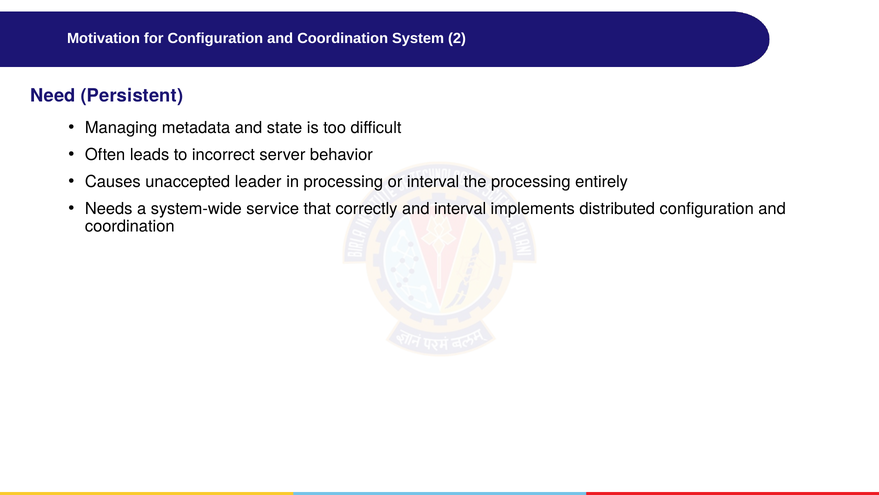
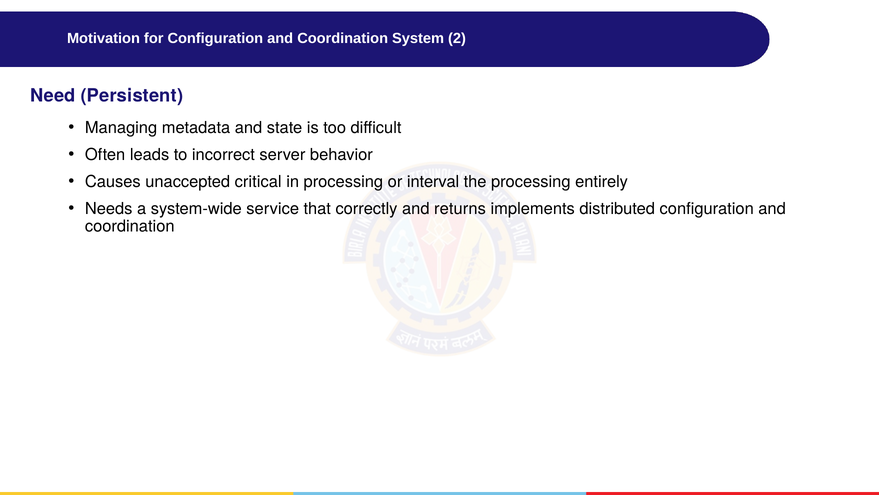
leader: leader -> critical
and interval: interval -> returns
